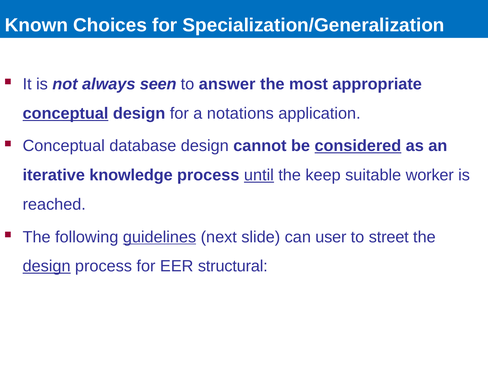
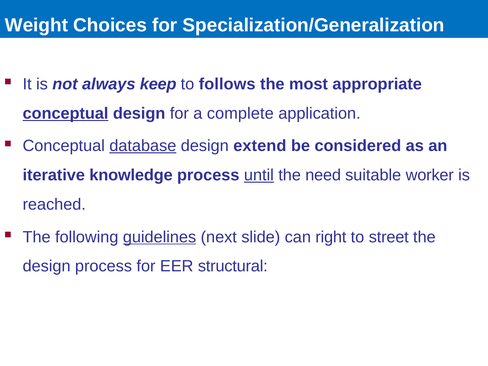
Known: Known -> Weight
seen: seen -> keep
answer: answer -> follows
notations: notations -> complete
database underline: none -> present
cannot: cannot -> extend
considered underline: present -> none
keep: keep -> need
user: user -> right
design at (47, 266) underline: present -> none
